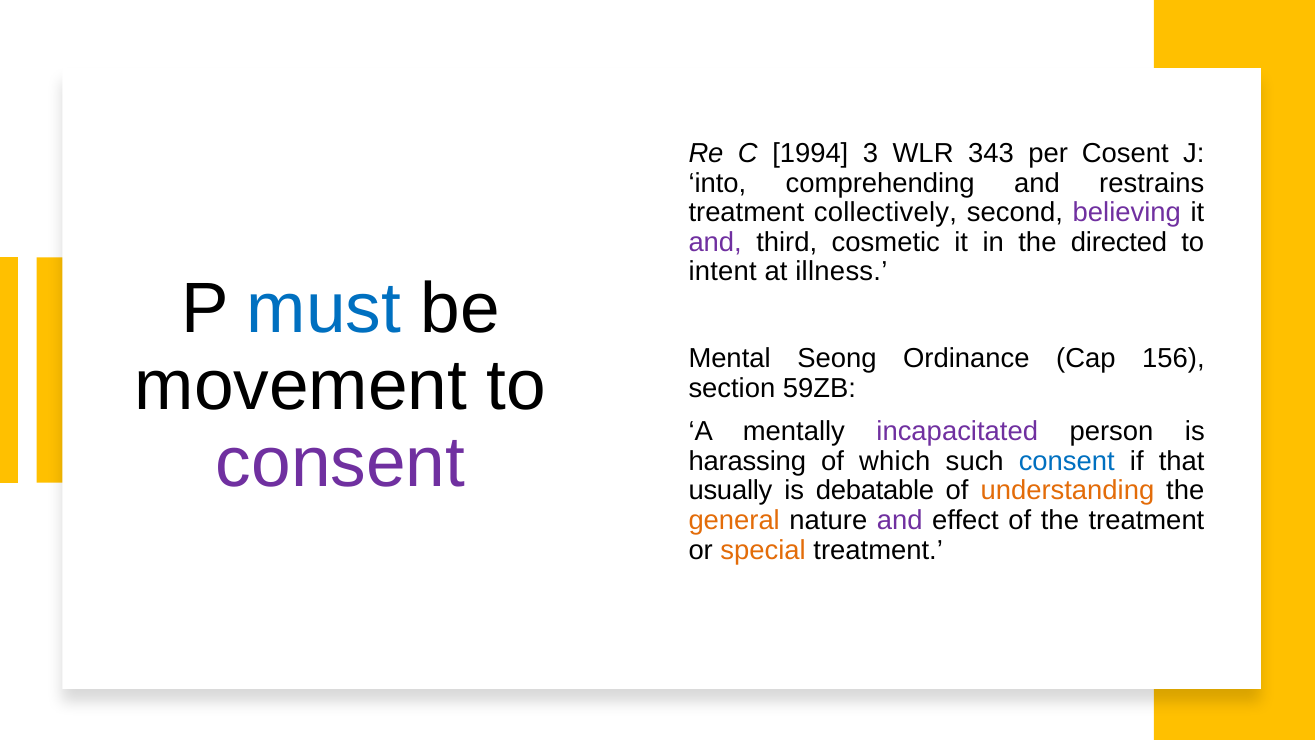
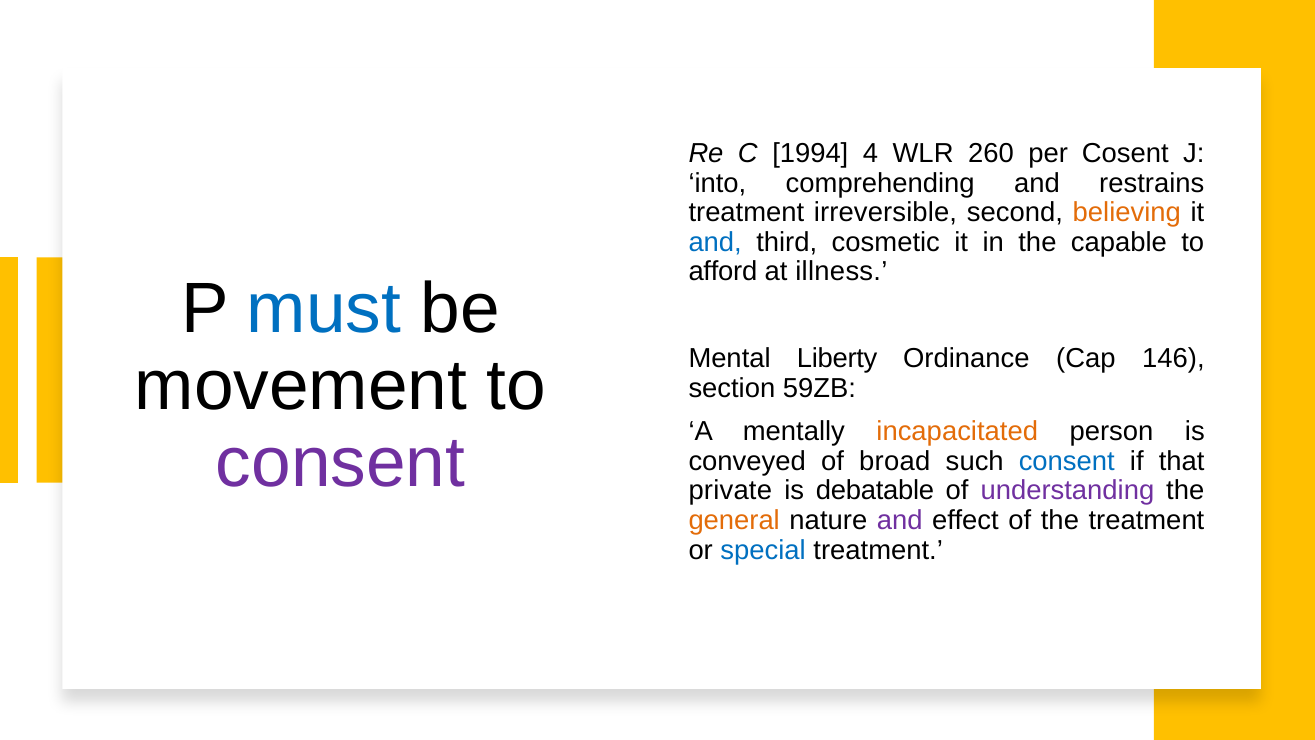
3: 3 -> 4
343: 343 -> 260
collectively: collectively -> irreversible
believing colour: purple -> orange
and at (715, 242) colour: purple -> blue
directed: directed -> capable
intent: intent -> afford
Seong: Seong -> Liberty
156: 156 -> 146
incapacitated colour: purple -> orange
harassing: harassing -> conveyed
which: which -> broad
usually: usually -> private
understanding colour: orange -> purple
special colour: orange -> blue
